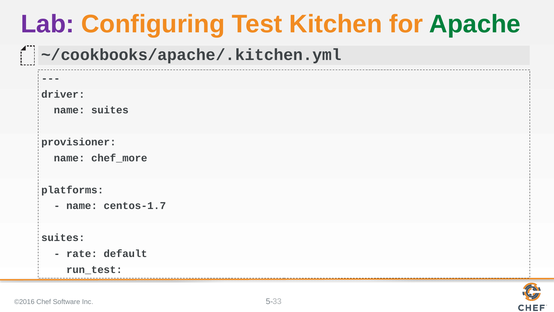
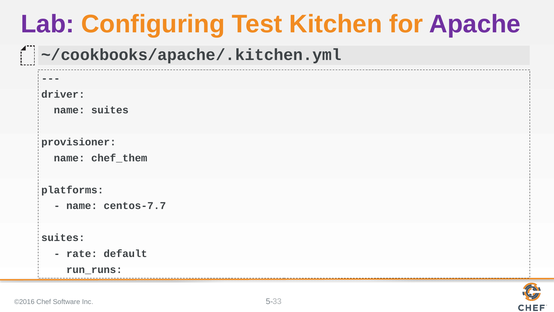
Apache colour: green -> purple
chef_more: chef_more -> chef_them
centos-1.7: centos-1.7 -> centos-7.7
run_test: run_test -> run_runs
